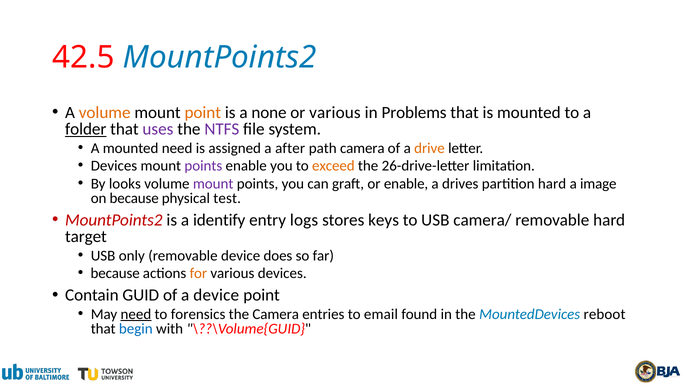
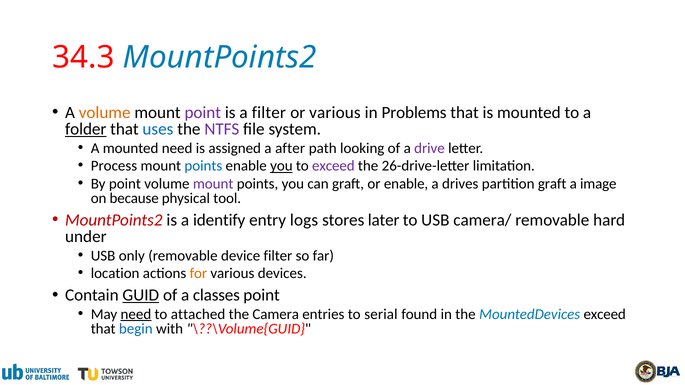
42.5: 42.5 -> 34.3
point at (203, 113) colour: orange -> purple
a none: none -> filter
uses colour: purple -> blue
path camera: camera -> looking
drive colour: orange -> purple
Devices at (114, 166): Devices -> Process
points at (203, 166) colour: purple -> blue
you at (281, 166) underline: none -> present
exceed at (333, 166) colour: orange -> purple
By looks: looks -> point
partition hard: hard -> graft
test: test -> tool
keys: keys -> later
target: target -> under
device does: does -> filter
because at (115, 274): because -> location
GUID underline: none -> present
a device: device -> classes
forensics: forensics -> attached
email: email -> serial
MountedDevices reboot: reboot -> exceed
